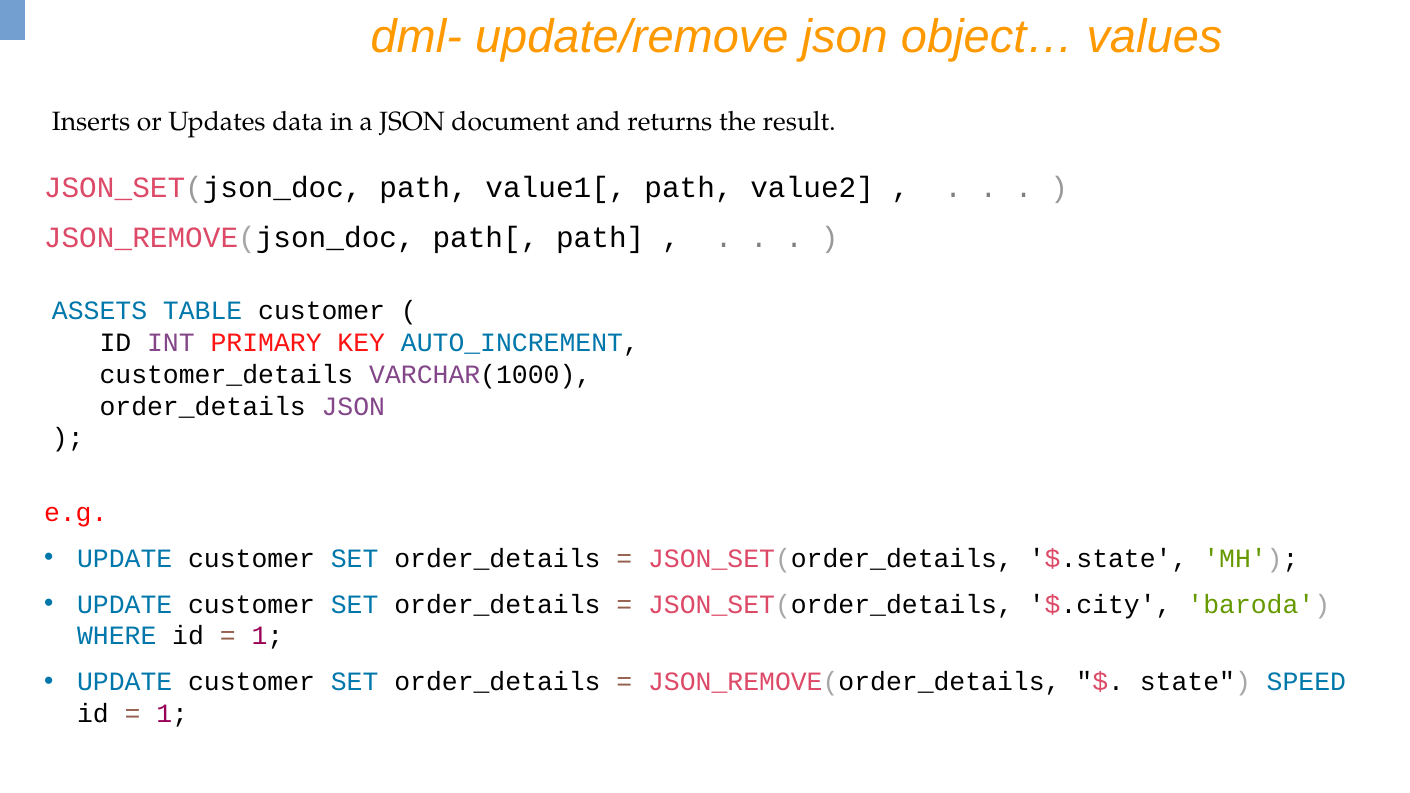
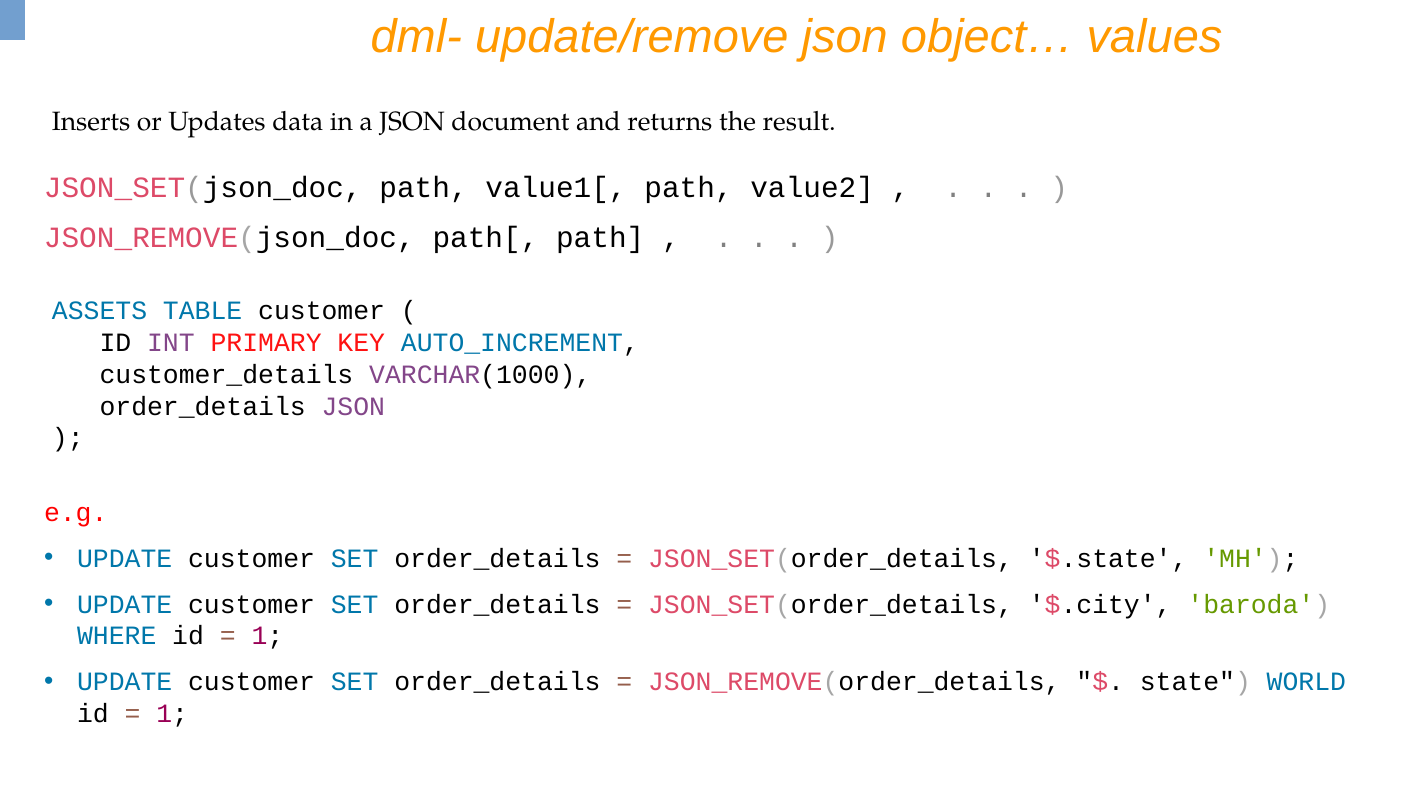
SPEED: SPEED -> WORLD
